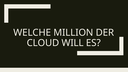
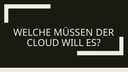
MILLION: MILLION -> MÜSSEN
